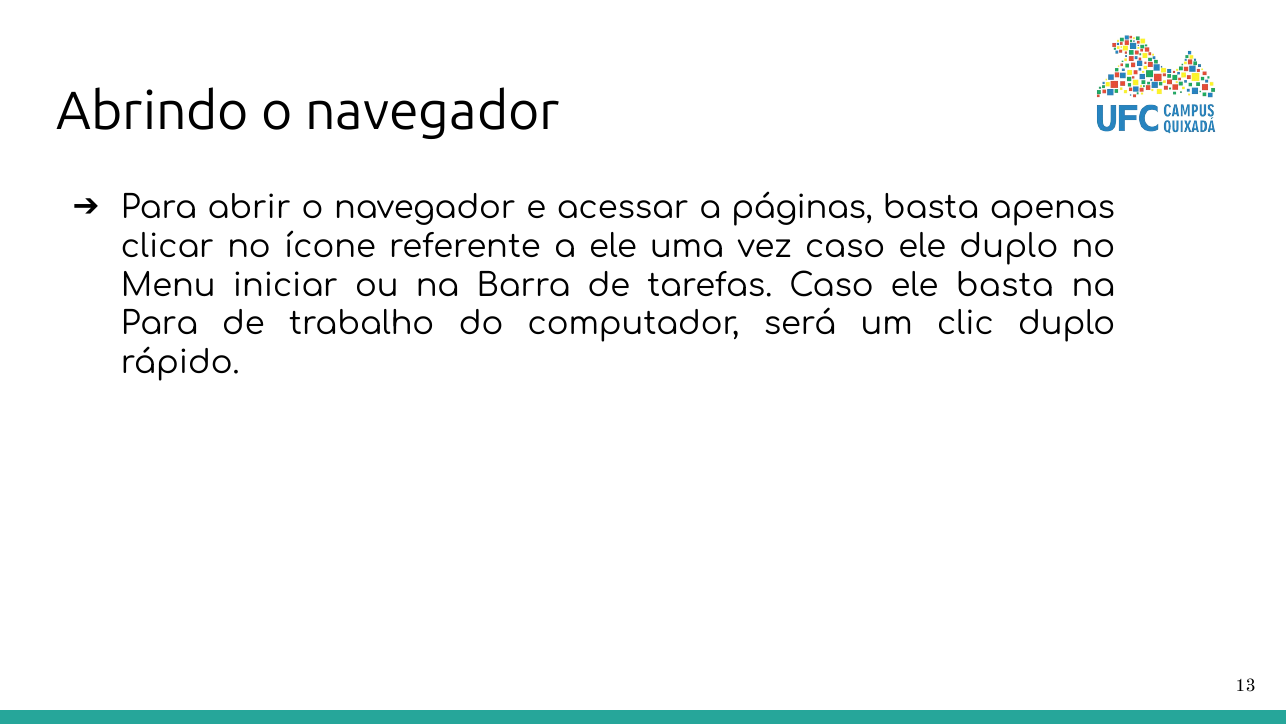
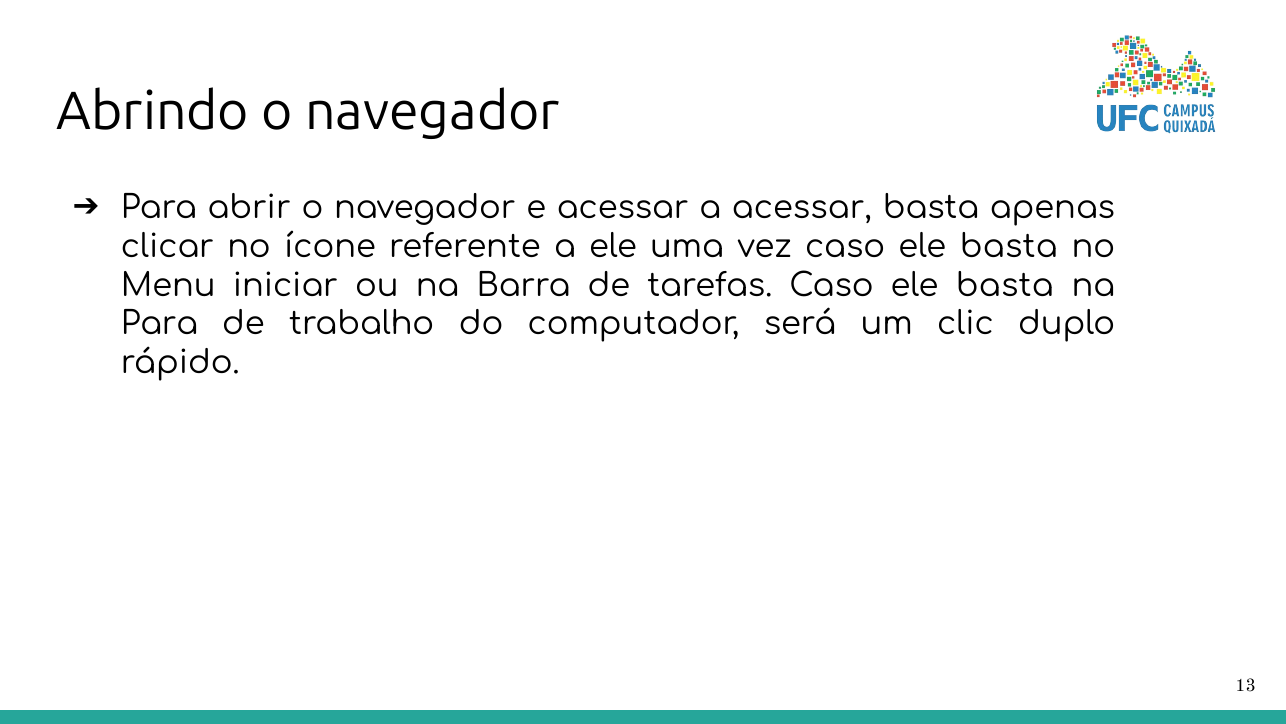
a páginas: páginas -> acessar
vez caso ele duplo: duplo -> basta
